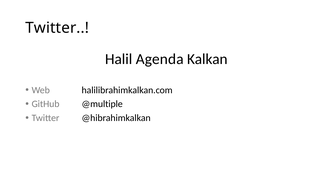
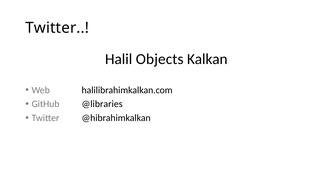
Agenda: Agenda -> Objects
@multiple: @multiple -> @libraries
